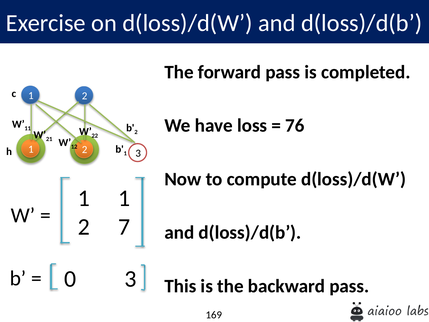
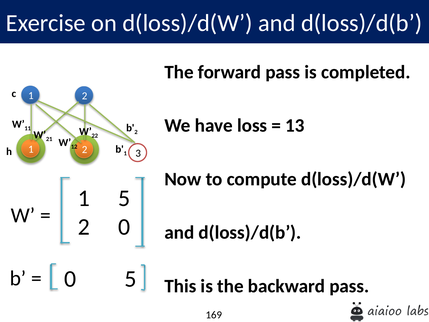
76: 76 -> 13
1 at (124, 198): 1 -> 5
2 7: 7 -> 0
0 3: 3 -> 5
